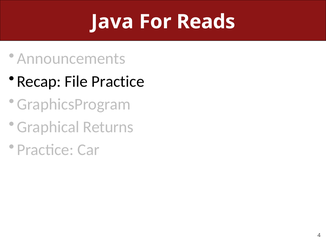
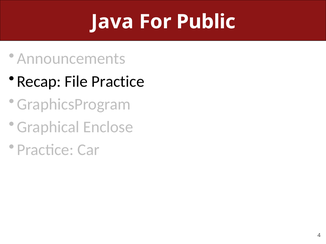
Reads: Reads -> Public
Returns: Returns -> Enclose
